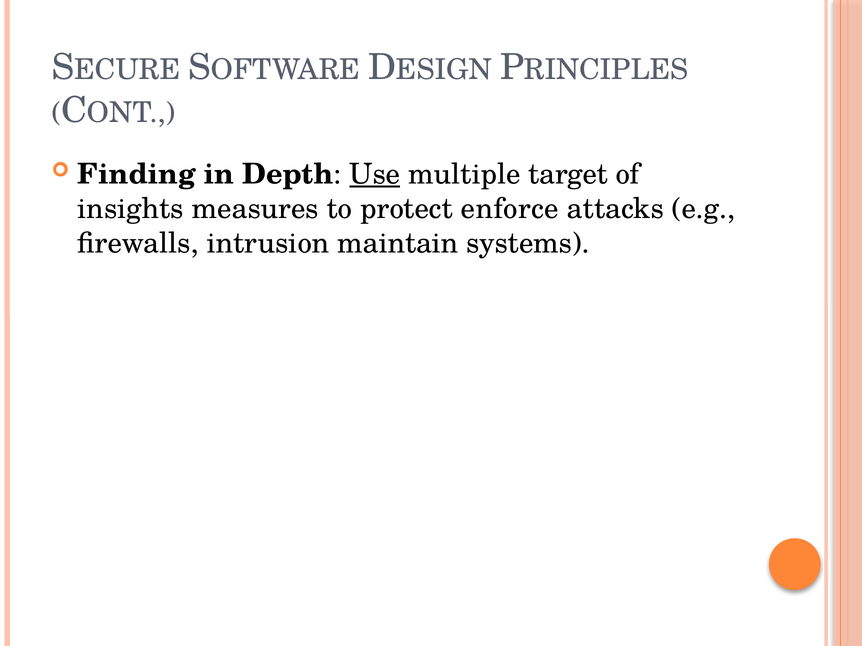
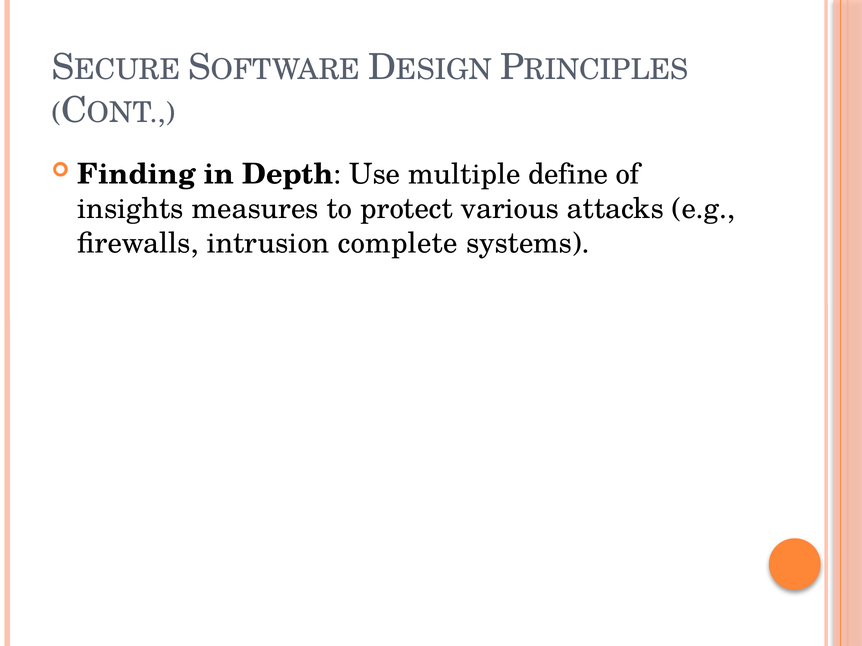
Use underline: present -> none
target: target -> define
enforce: enforce -> various
maintain: maintain -> complete
